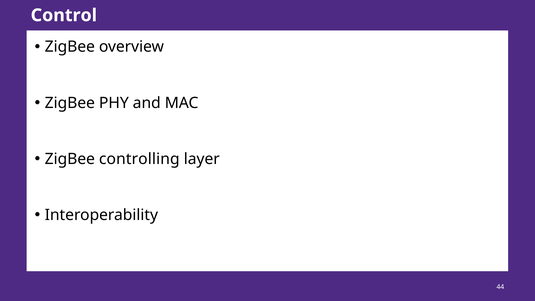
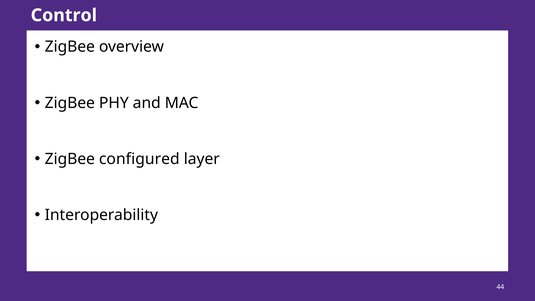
controlling: controlling -> configured
